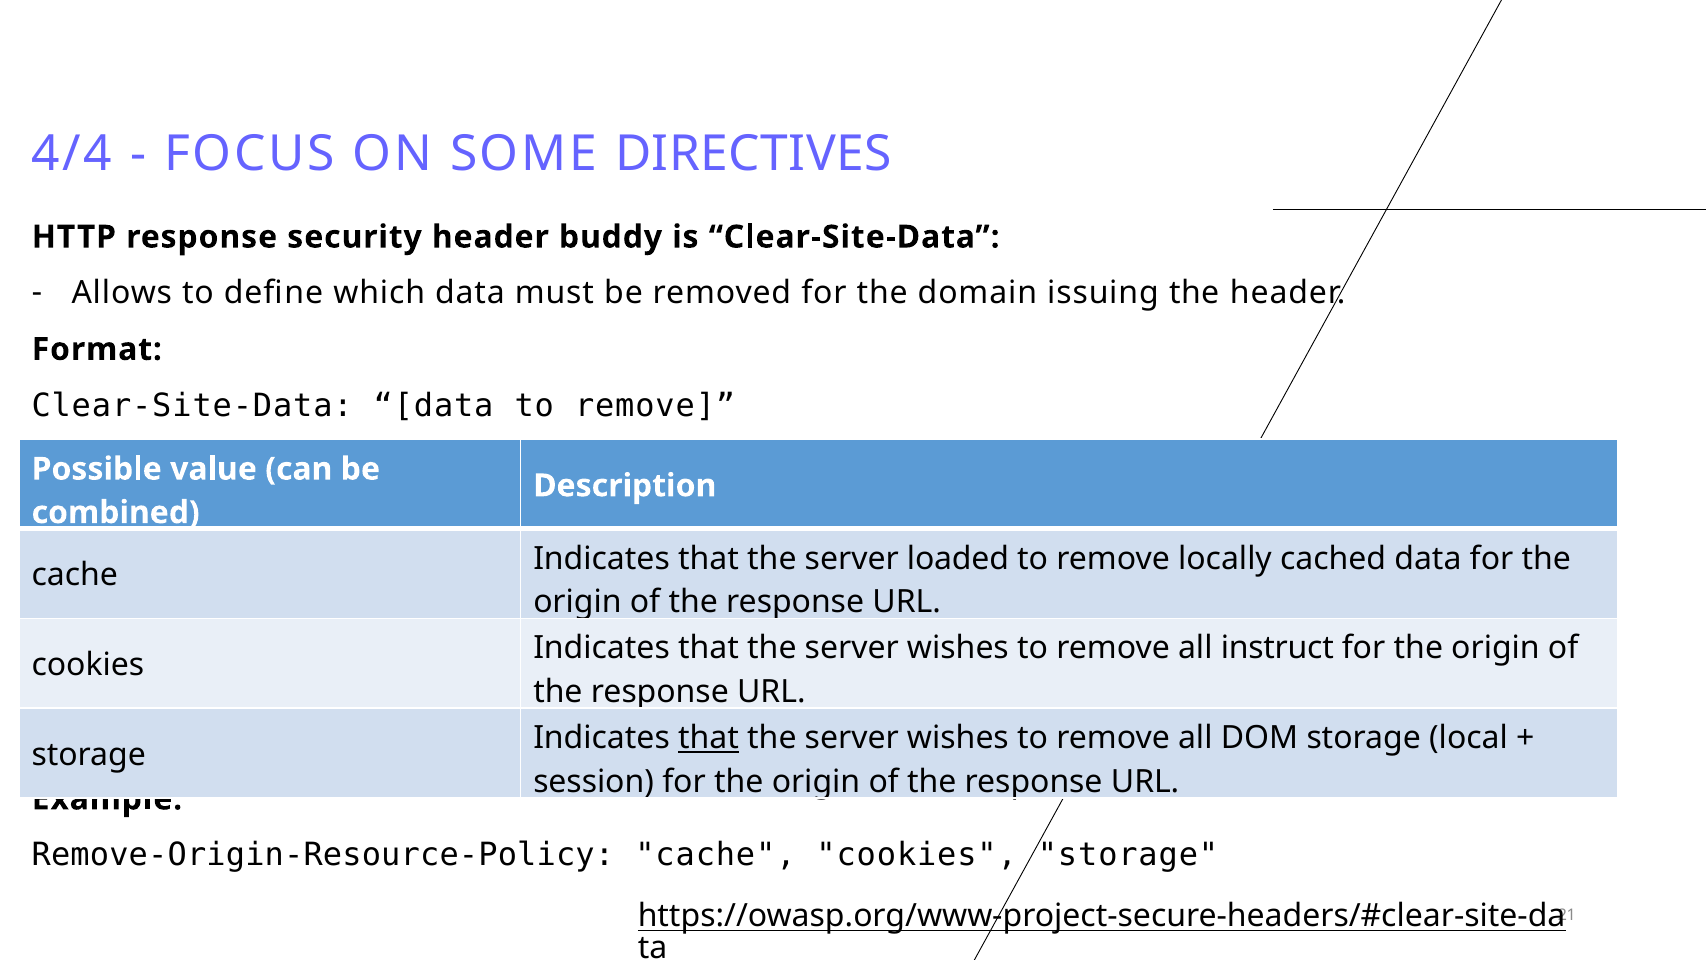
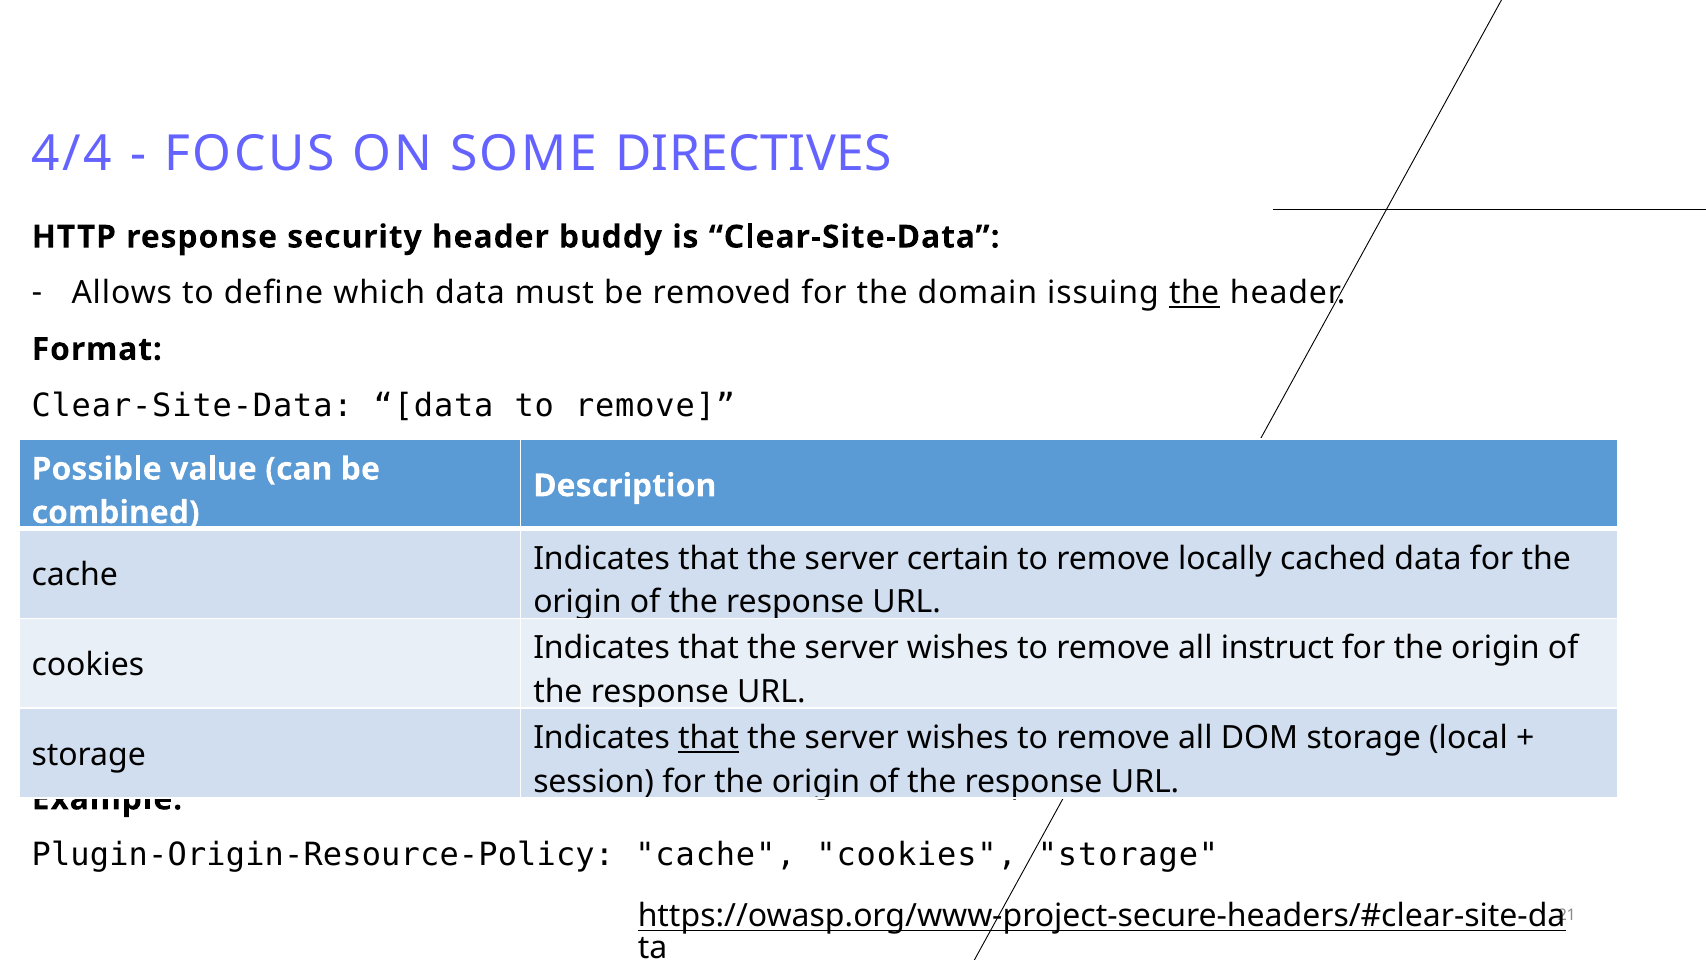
the at (1194, 293) underline: none -> present
loaded: loaded -> certain
Remove-Origin-Resource-Policy: Remove-Origin-Resource-Policy -> Plugin-Origin-Resource-Policy
